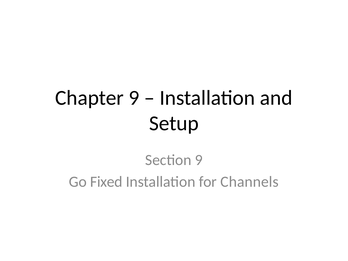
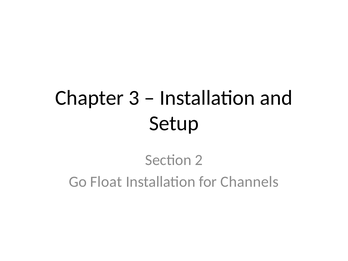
Chapter 9: 9 -> 3
Section 9: 9 -> 2
Fixed: Fixed -> Float
